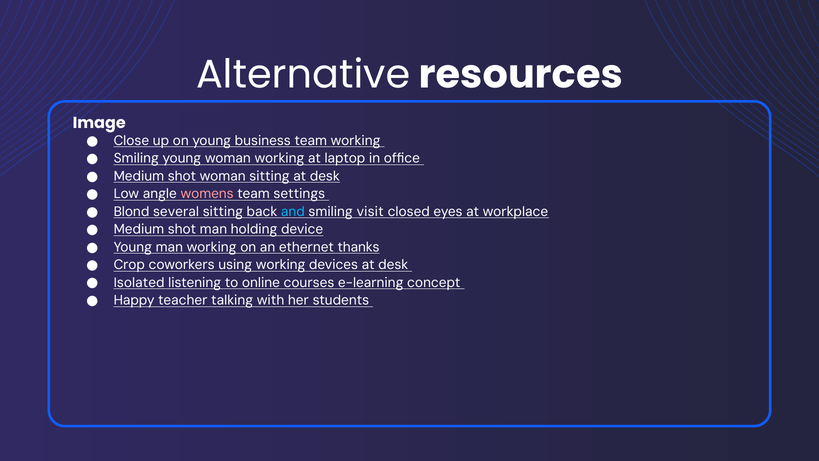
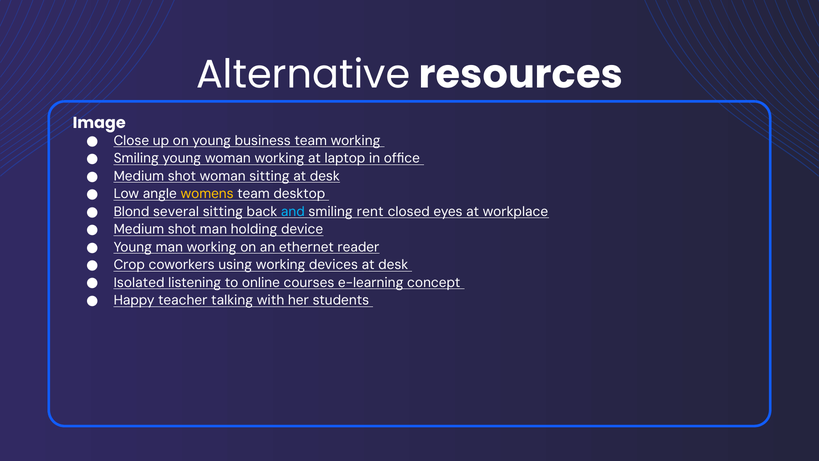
womens colour: pink -> yellow
settings: settings -> desktop
visit: visit -> rent
thanks: thanks -> reader
